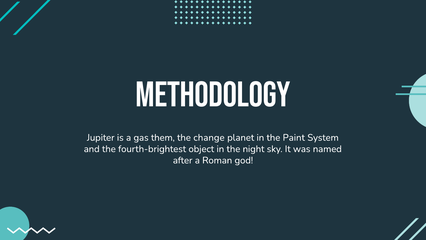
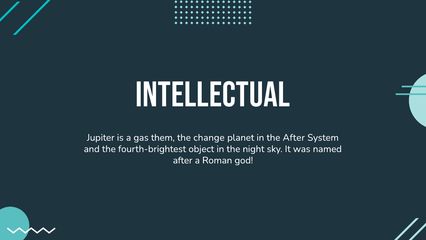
METHODOLOGY: METHODOLOGY -> INTELLECTUAL
the Paint: Paint -> After
